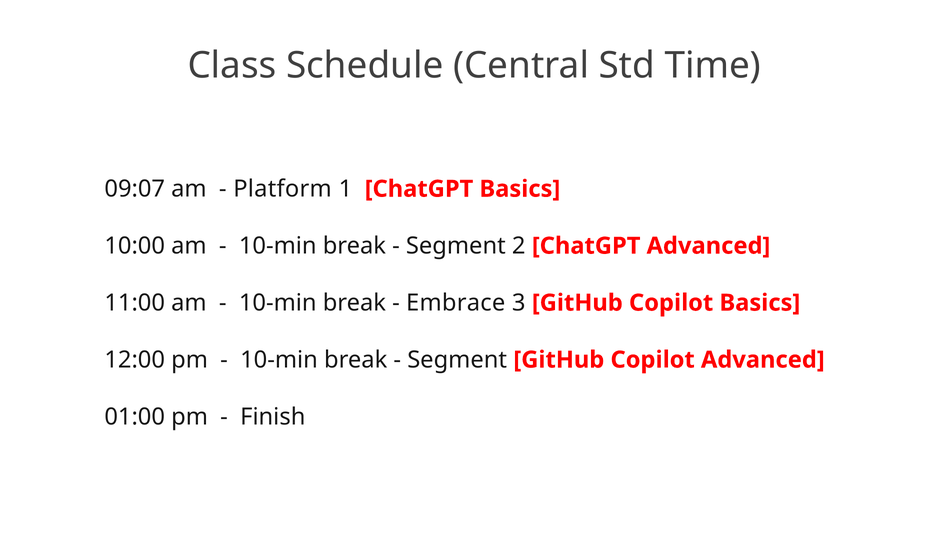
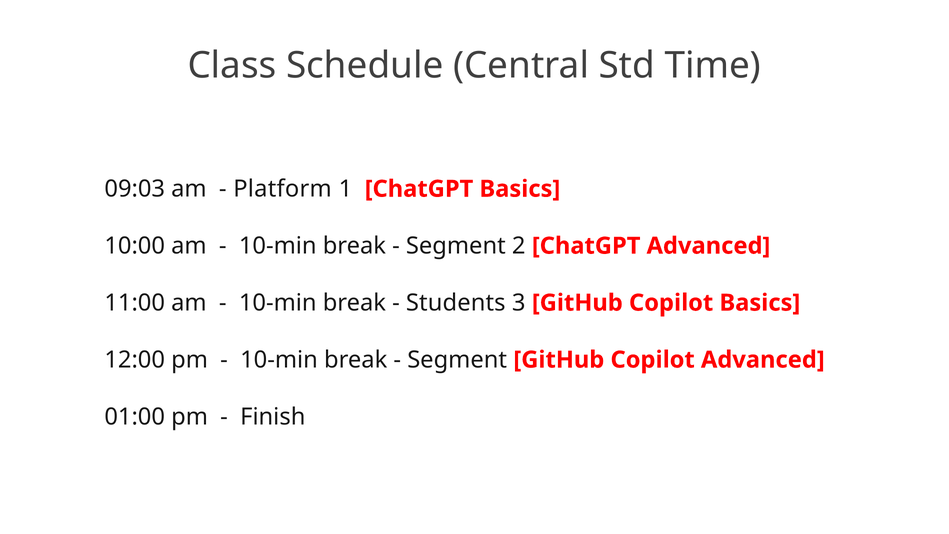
09:07: 09:07 -> 09:03
Embrace: Embrace -> Students
